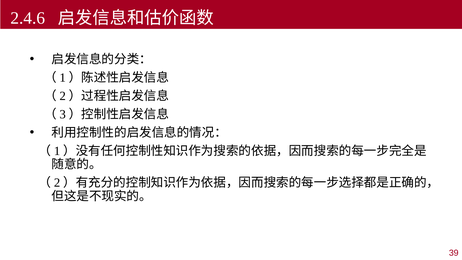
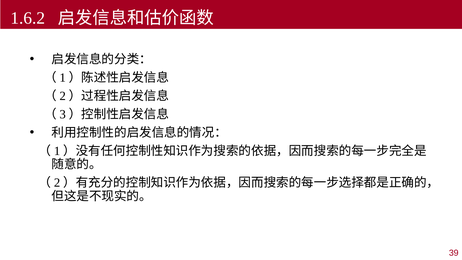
2.4.6: 2.4.6 -> 1.6.2
